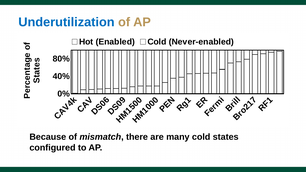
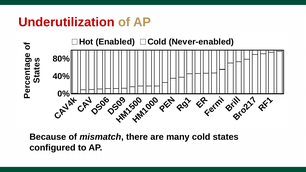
Underutilization colour: blue -> red
